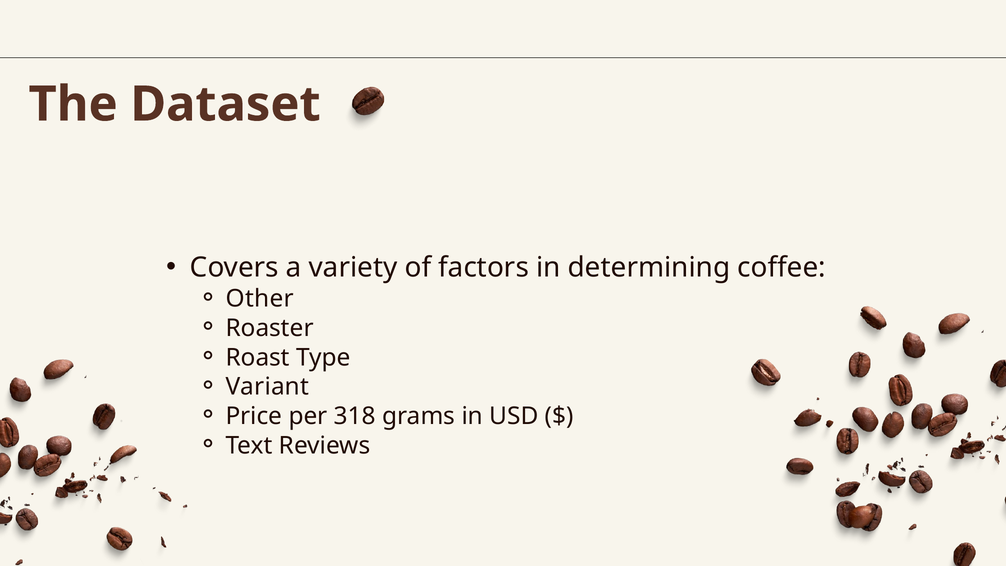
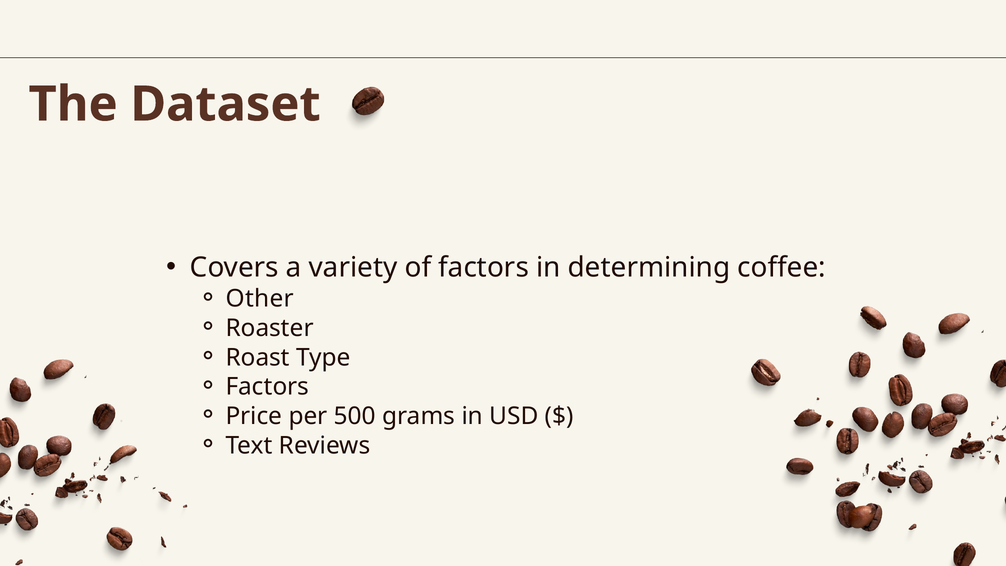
Variant at (267, 387): Variant -> Factors
318: 318 -> 500
